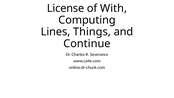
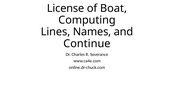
With: With -> Boat
Things: Things -> Names
